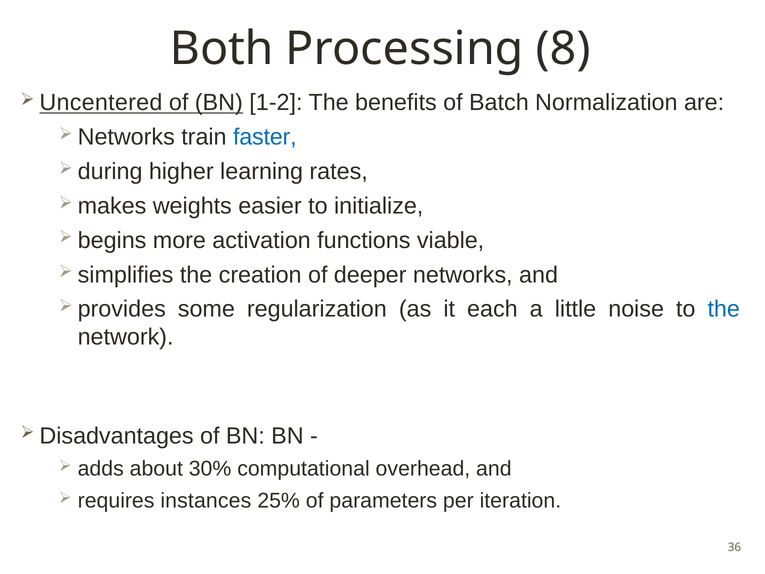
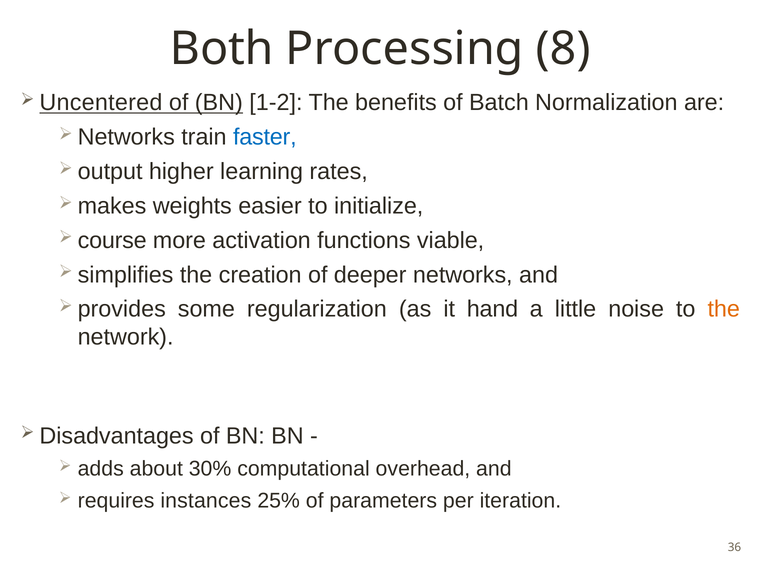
during: during -> output
begins: begins -> course
each: each -> hand
the at (724, 309) colour: blue -> orange
